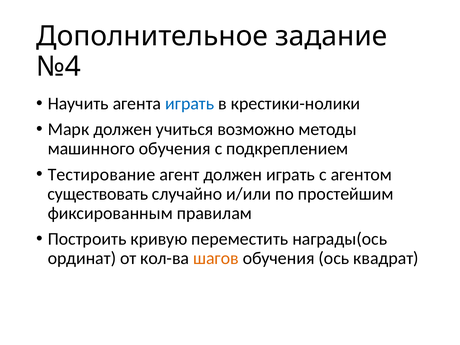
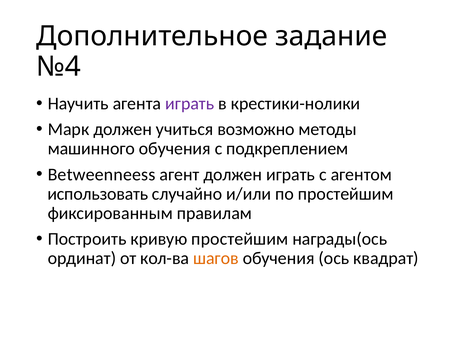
играть at (190, 104) colour: blue -> purple
Тестирование: Тестирование -> Betweenneess
существовать: существовать -> использовать
кривую переместить: переместить -> простейшим
